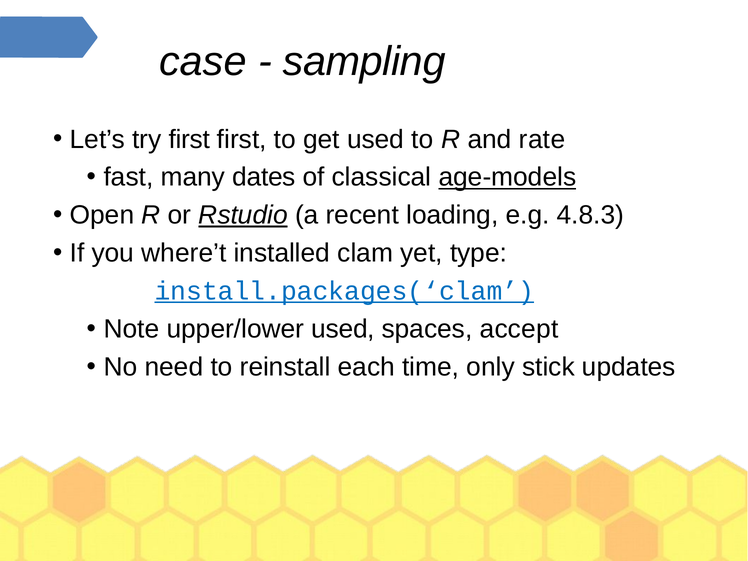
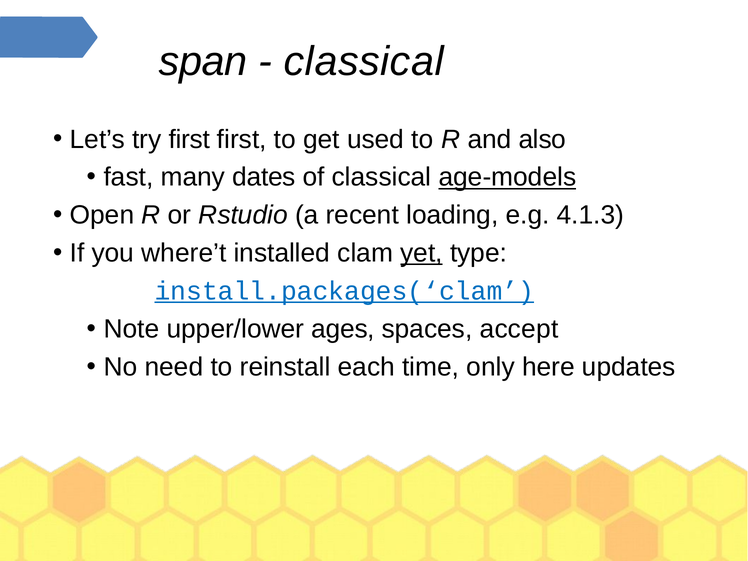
case: case -> span
sampling at (364, 62): sampling -> classical
rate: rate -> also
Rstudio underline: present -> none
4.8.3: 4.8.3 -> 4.1.3
yet underline: none -> present
upper/lower used: used -> ages
stick: stick -> here
